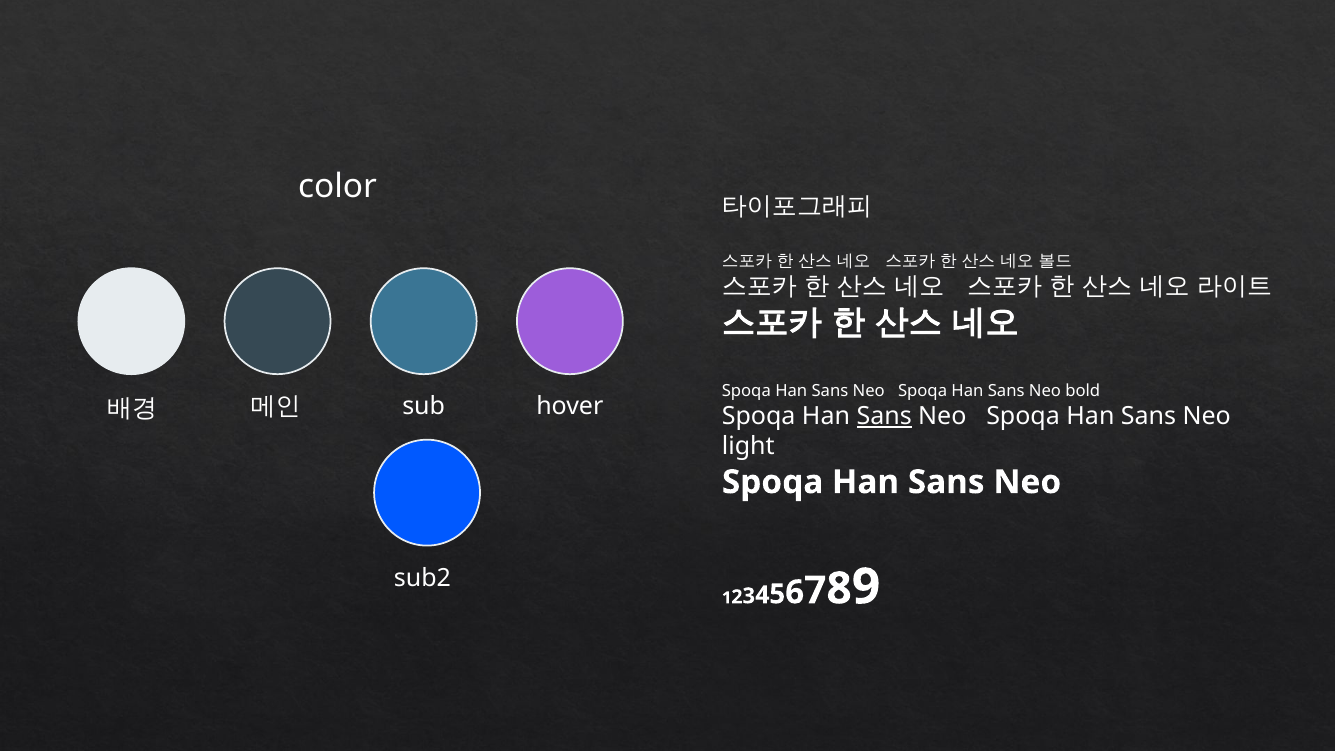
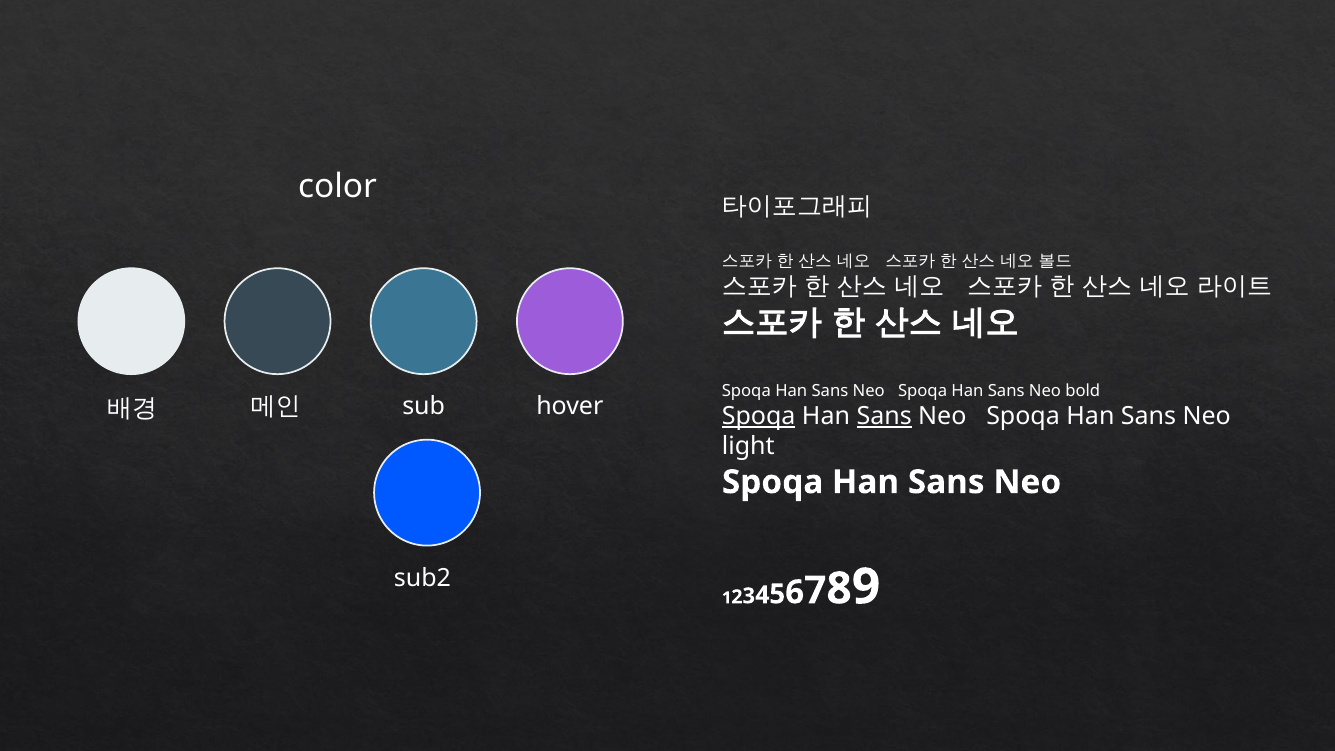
Spoqa at (759, 416) underline: none -> present
